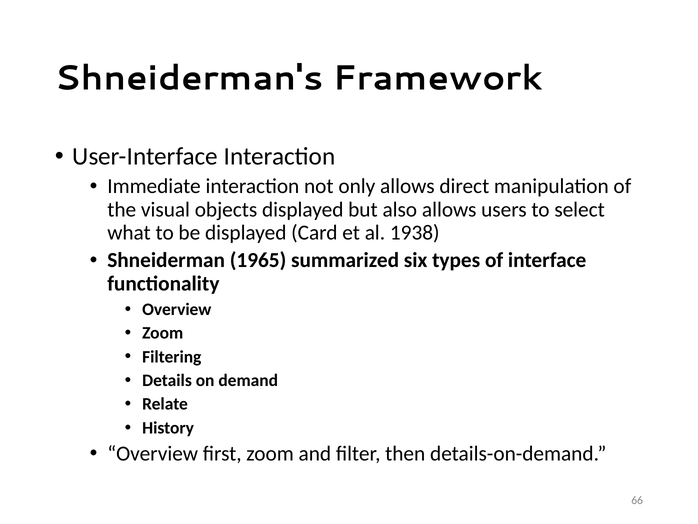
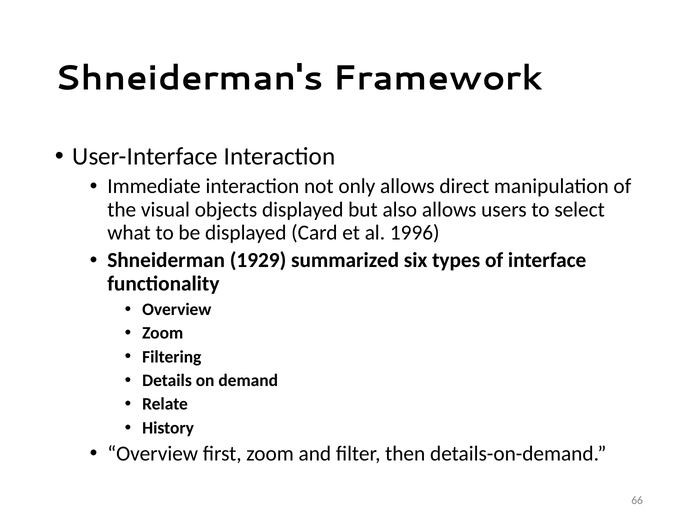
1938: 1938 -> 1996
1965: 1965 -> 1929
